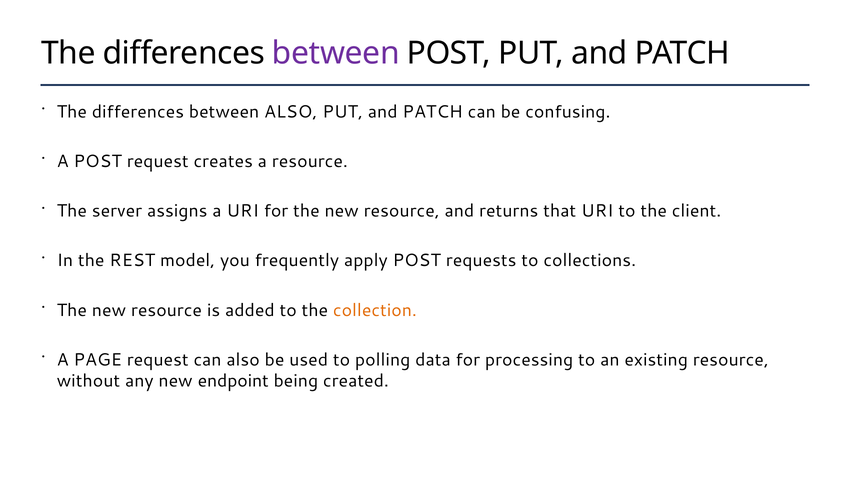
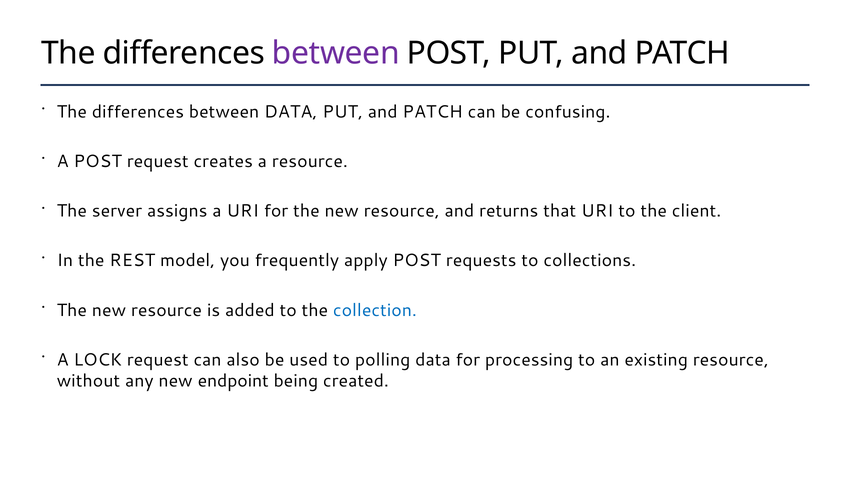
between ALSO: ALSO -> DATA
collection colour: orange -> blue
PAGE: PAGE -> LOCK
